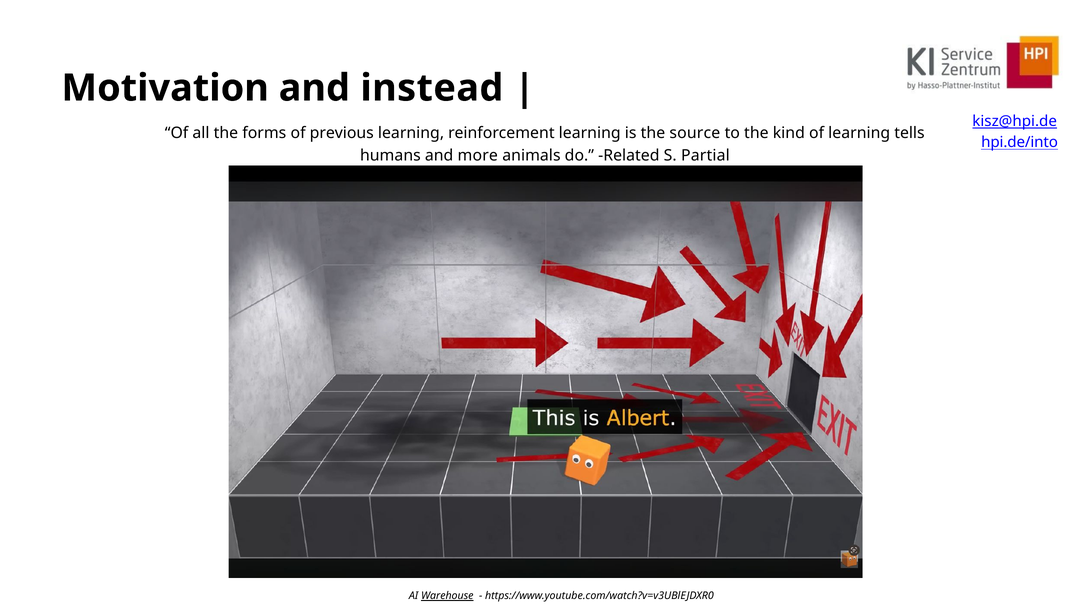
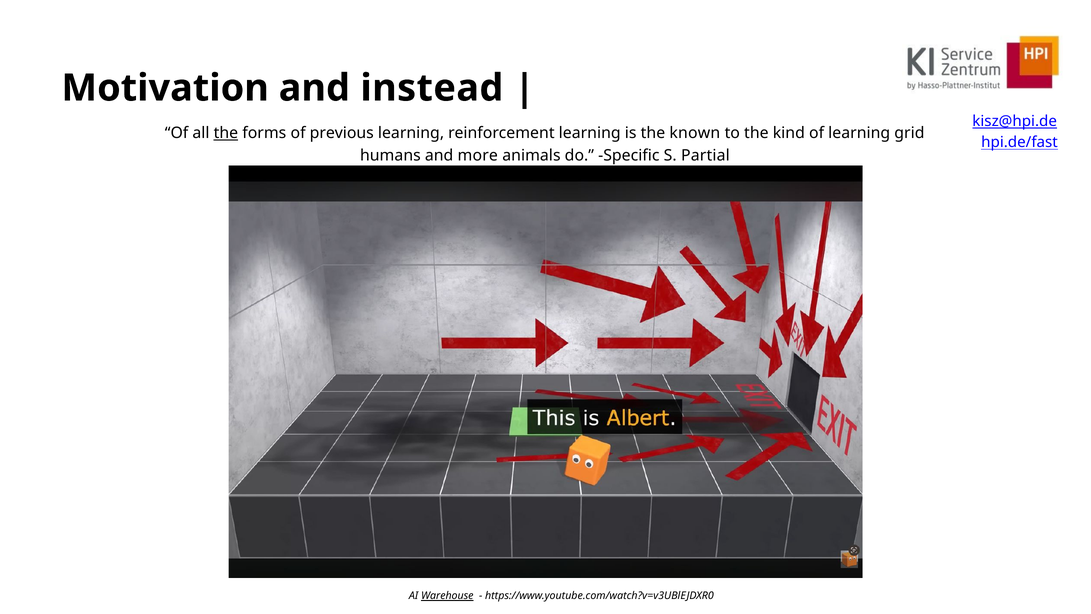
the at (226, 133) underline: none -> present
source: source -> known
tells: tells -> grid
hpi.de/into: hpi.de/into -> hpi.de/fast
Related: Related -> Specific
